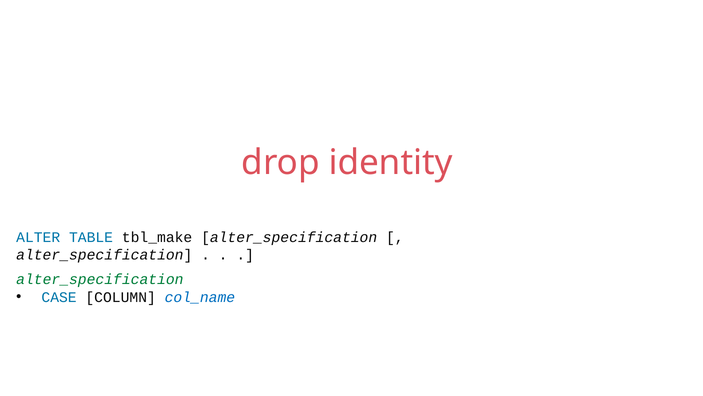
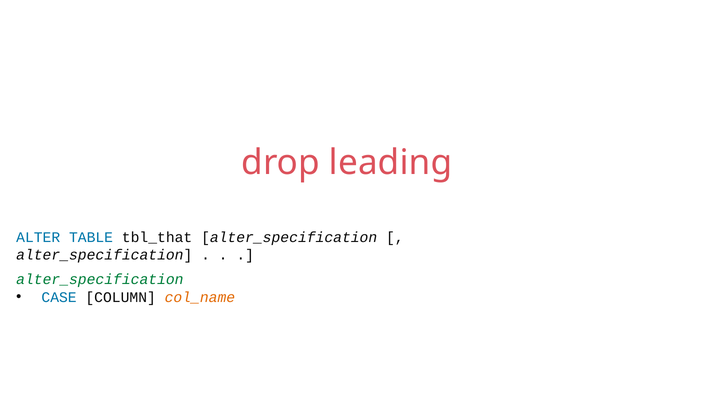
identity: identity -> leading
tbl_make: tbl_make -> tbl_that
col_name colour: blue -> orange
